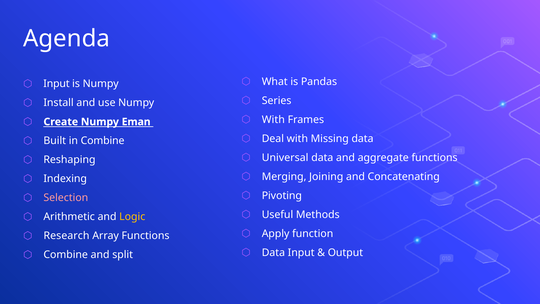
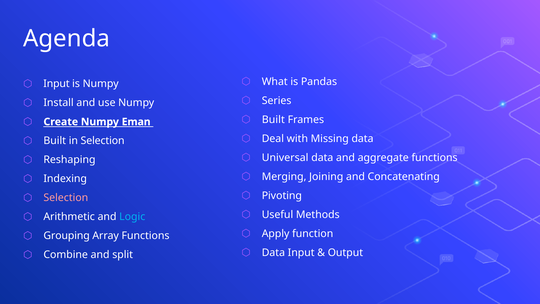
With at (273, 120): With -> Built
in Combine: Combine -> Selection
Logic colour: yellow -> light blue
Research: Research -> Grouping
